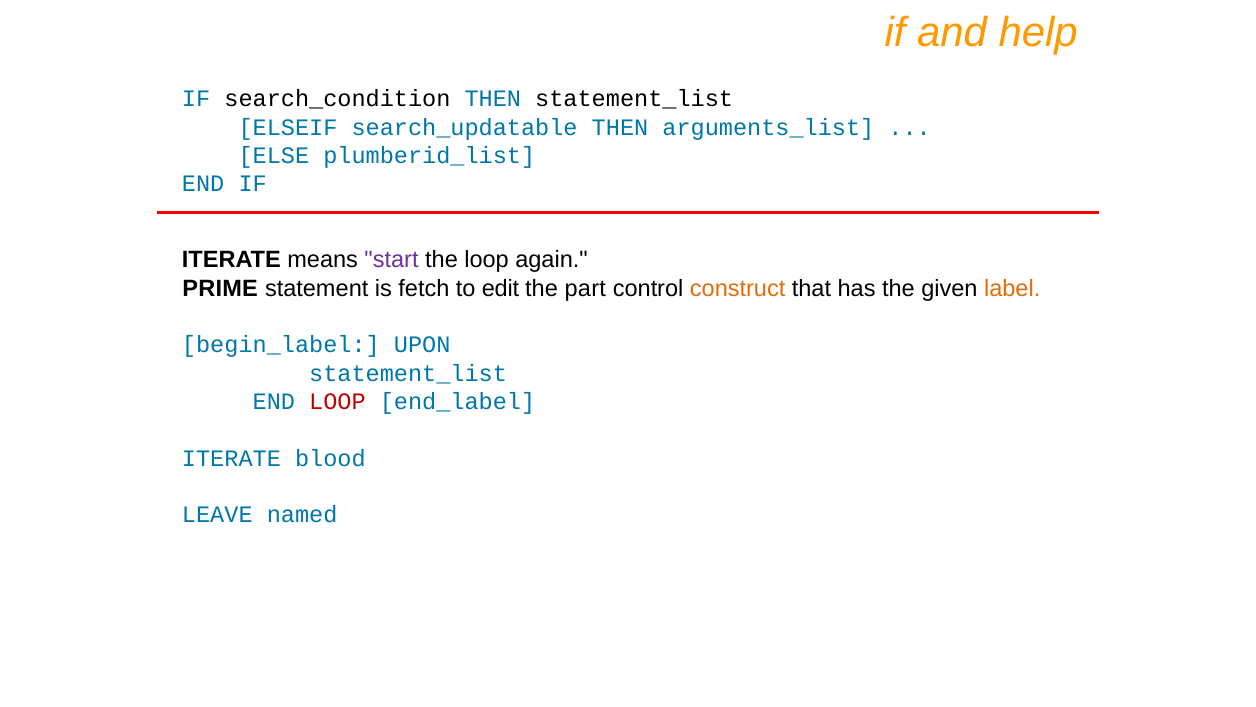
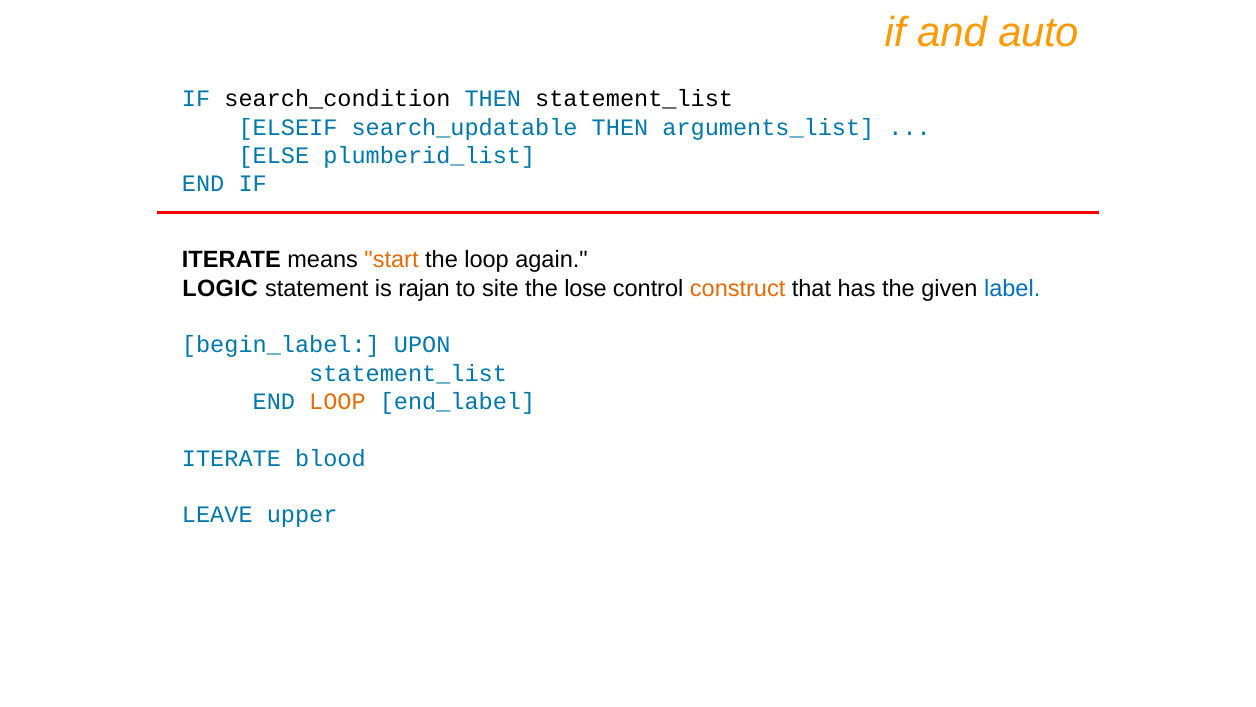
help: help -> auto
start colour: purple -> orange
PRIME: PRIME -> LOGIC
fetch: fetch -> rajan
edit: edit -> site
part: part -> lose
label colour: orange -> blue
LOOP at (337, 401) colour: red -> orange
named: named -> upper
